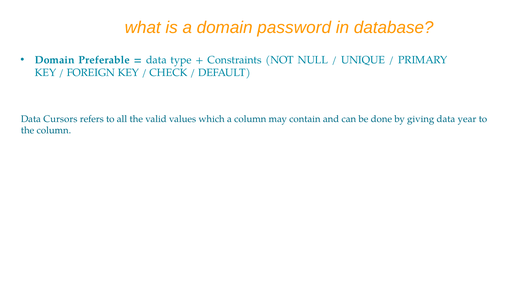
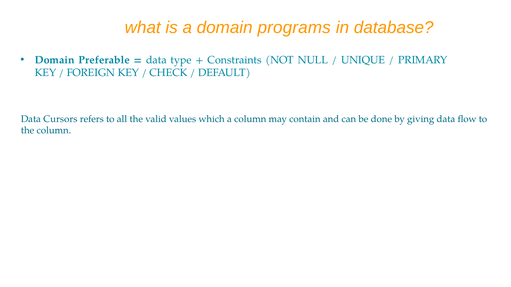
password: password -> programs
year: year -> flow
